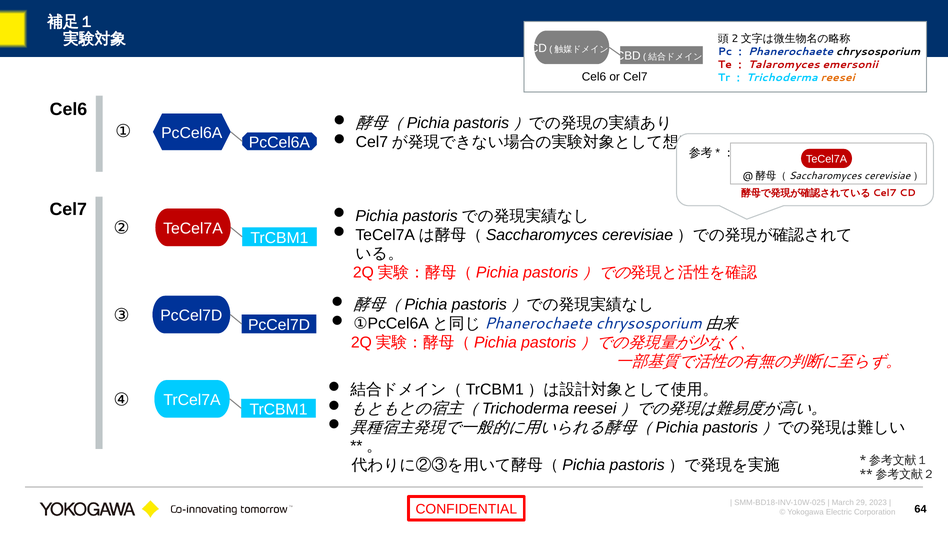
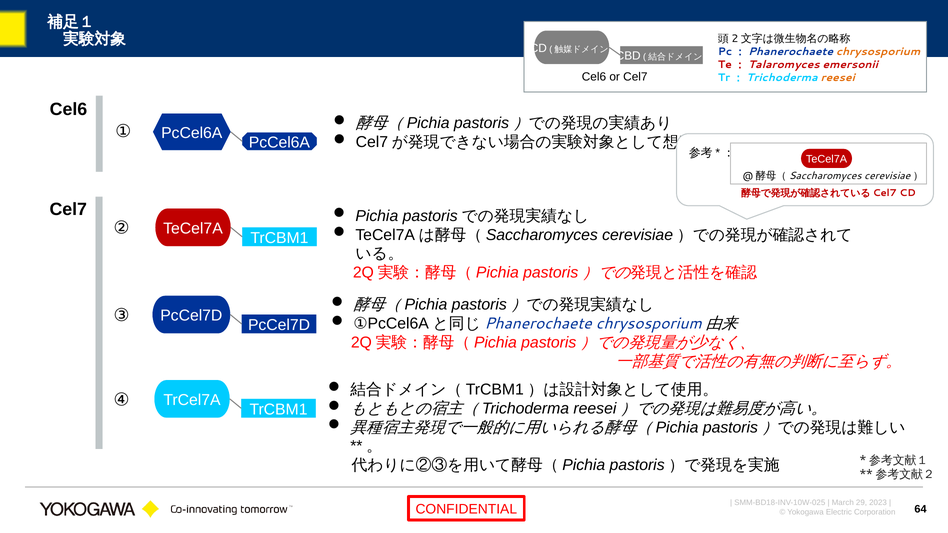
chrysosporium colour: black -> orange
